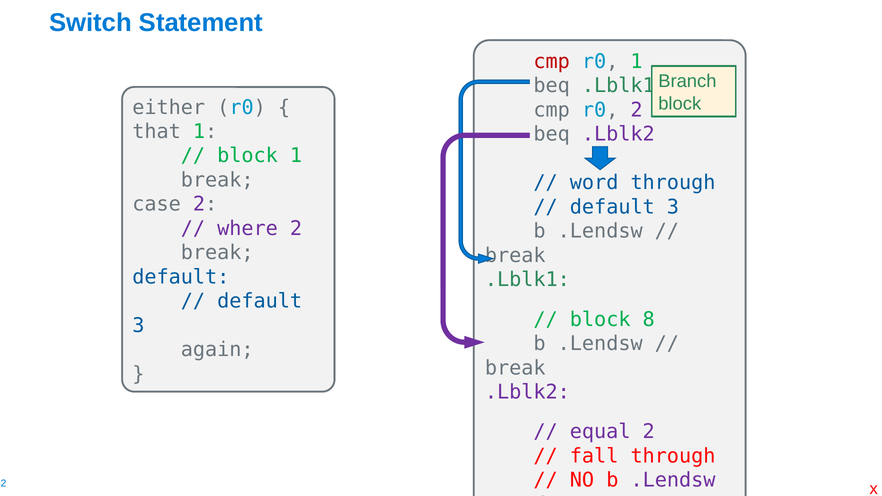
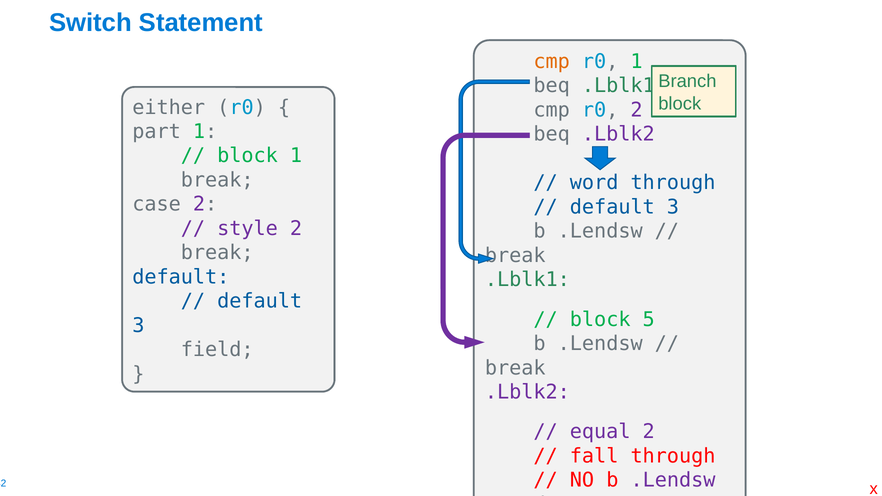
cmp at (552, 62) colour: red -> orange
that: that -> part
where: where -> style
8: 8 -> 5
again: again -> field
